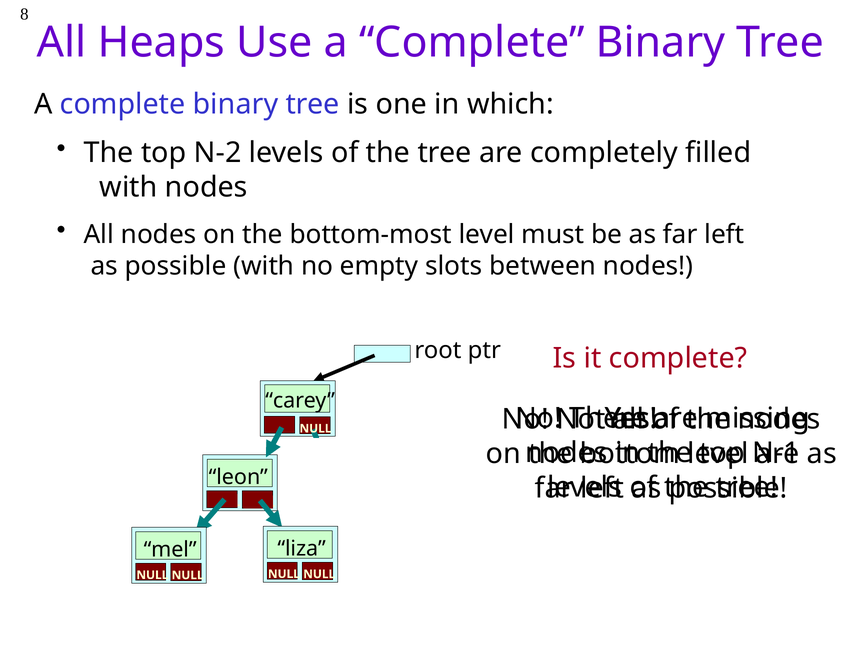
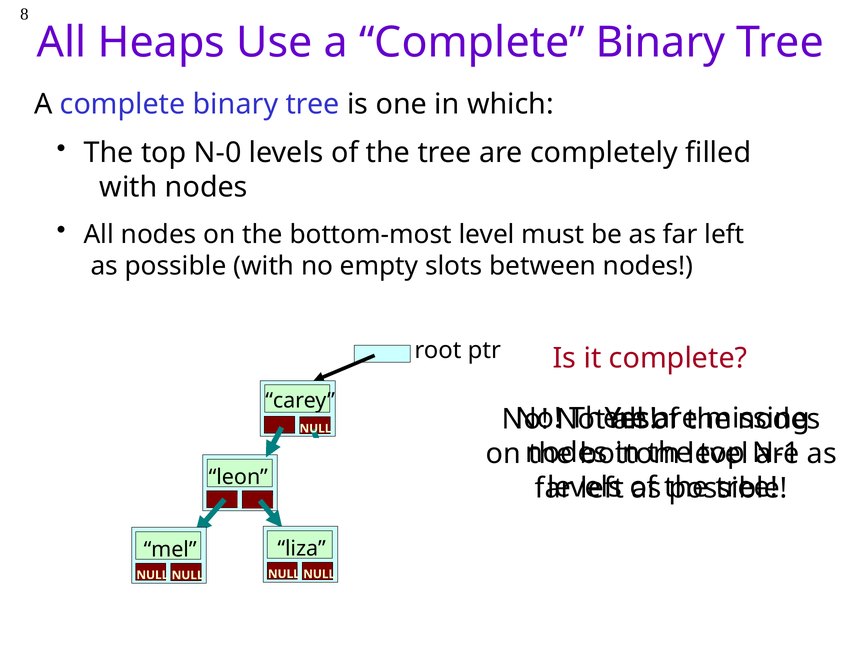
N-2: N-2 -> N-0
